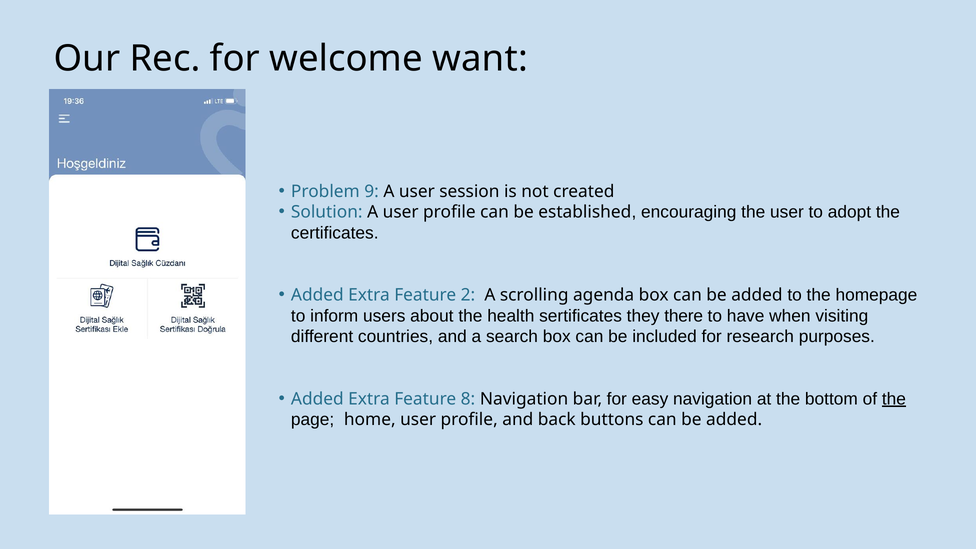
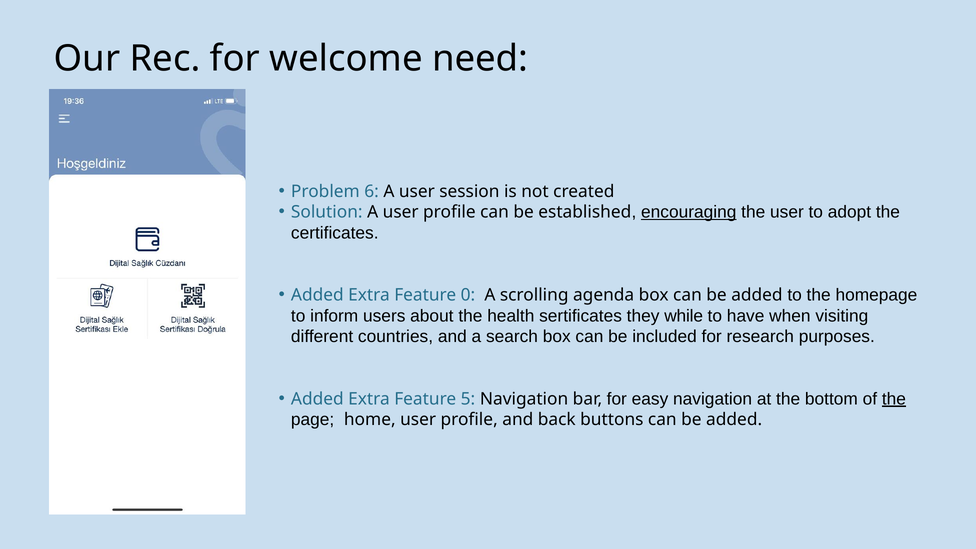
want: want -> need
9: 9 -> 6
encouraging underline: none -> present
2: 2 -> 0
there: there -> while
8: 8 -> 5
